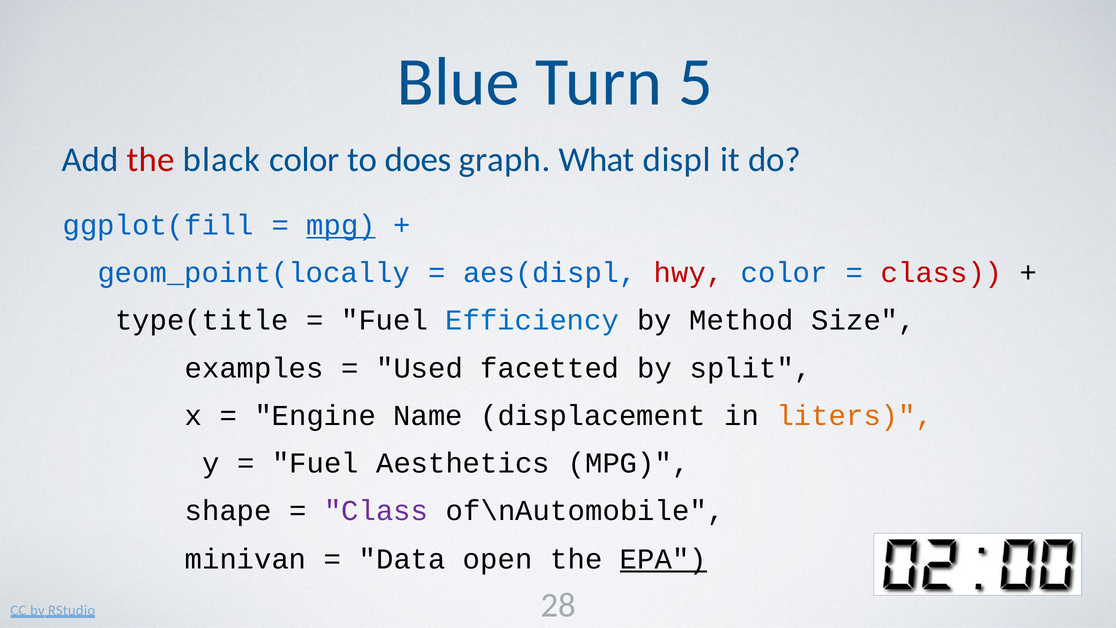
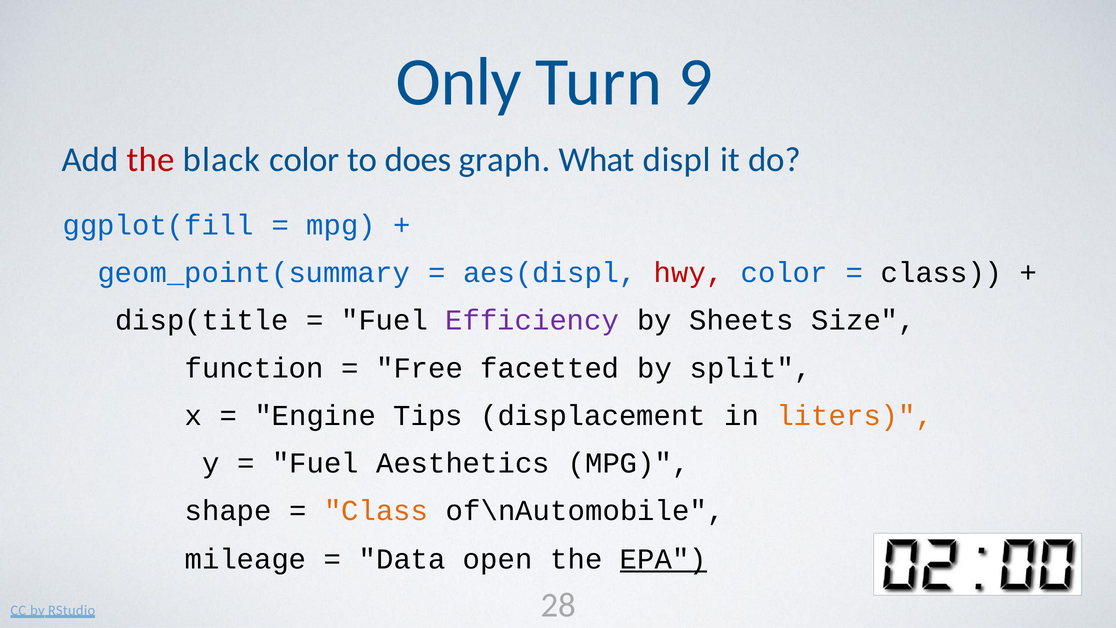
Blue: Blue -> Only
5: 5 -> 9
mpg at (341, 225) underline: present -> none
geom_point(locally: geom_point(locally -> geom_point(summary
class at (942, 273) colour: red -> black
type(title: type(title -> disp(title
Efficiency colour: blue -> purple
Method: Method -> Sheets
examples: examples -> function
Used: Used -> Free
Name: Name -> Tips
Class at (376, 510) colour: purple -> orange
minivan: minivan -> mileage
